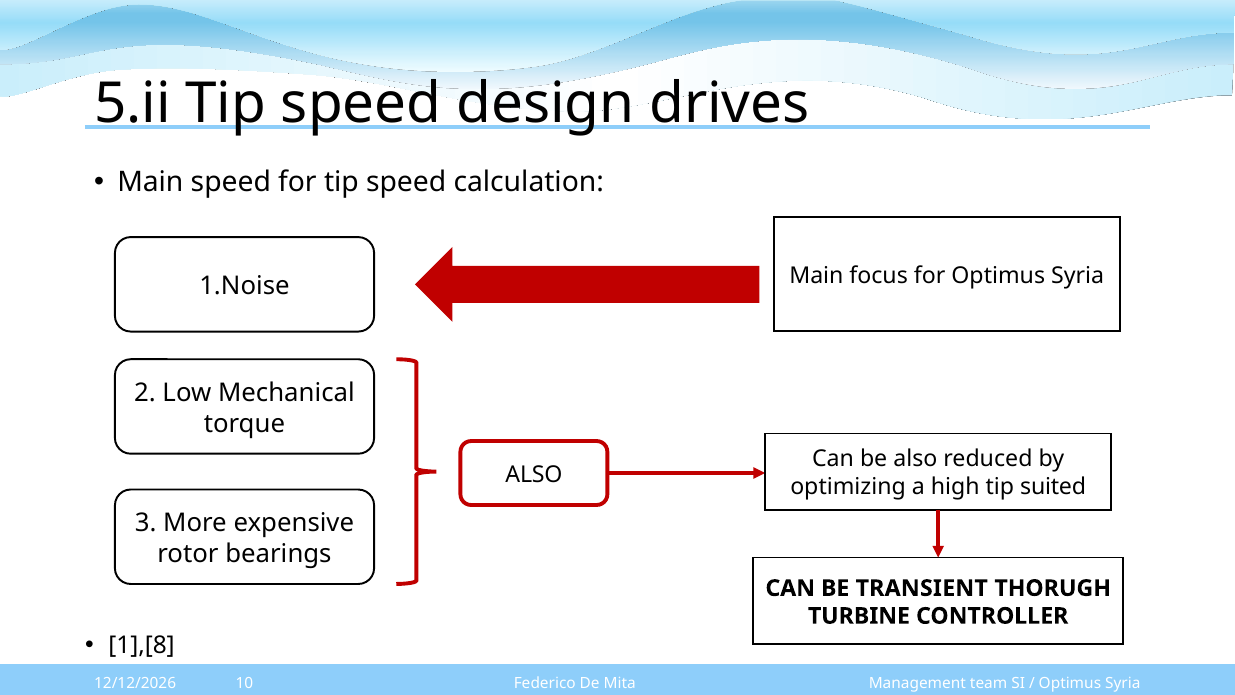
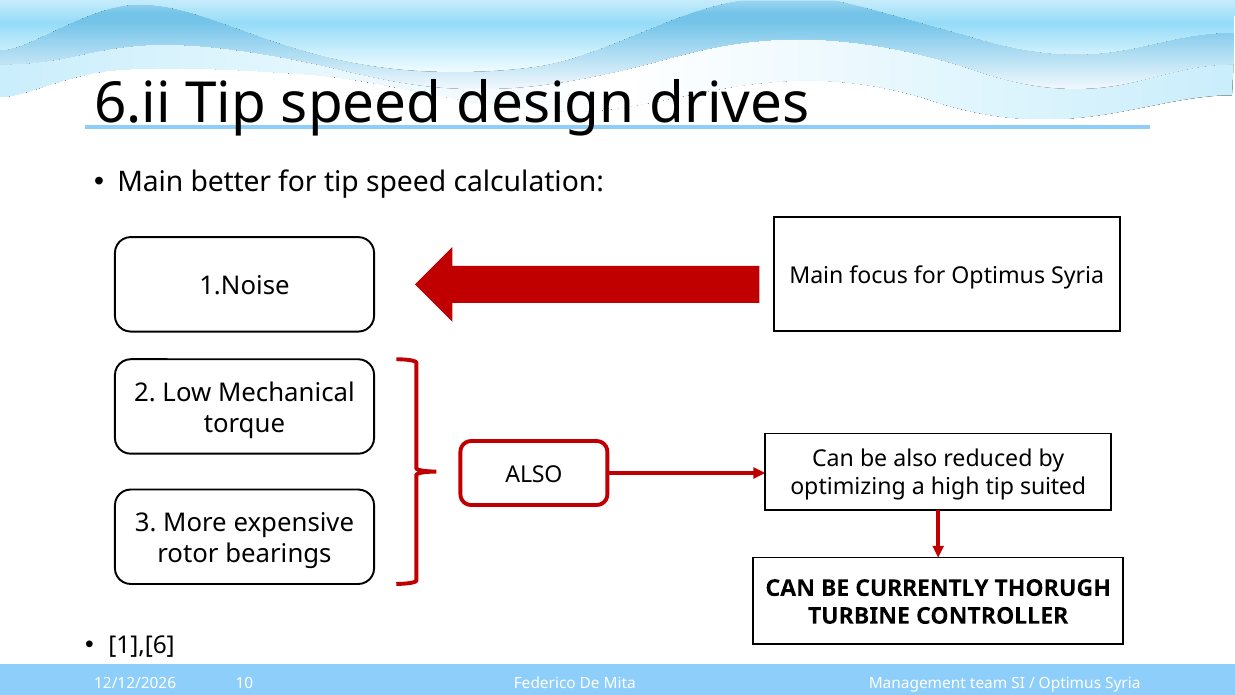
5.ii: 5.ii -> 6.ii
Main speed: speed -> better
TRANSIENT: TRANSIENT -> CURRENTLY
1],[8: 1],[8 -> 1],[6
